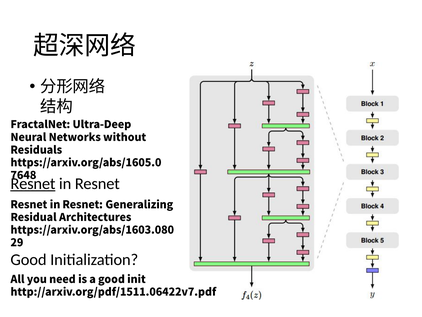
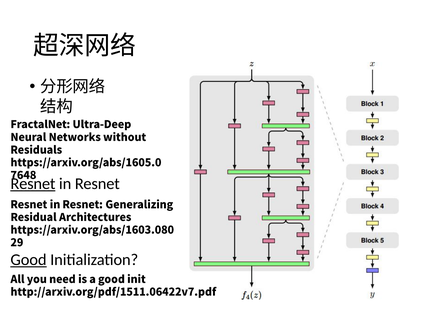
Good underline: none -> present
